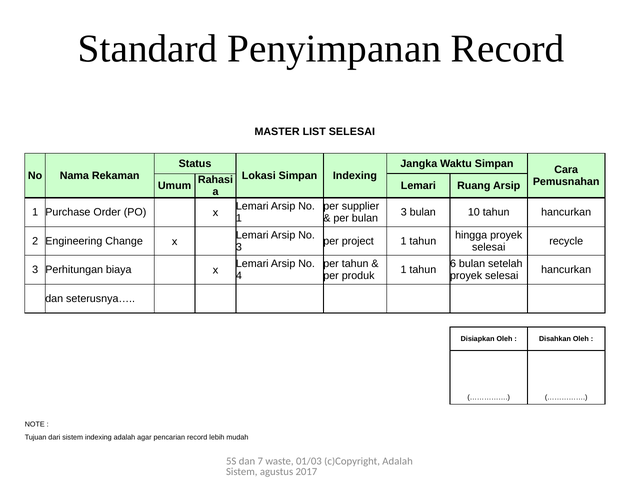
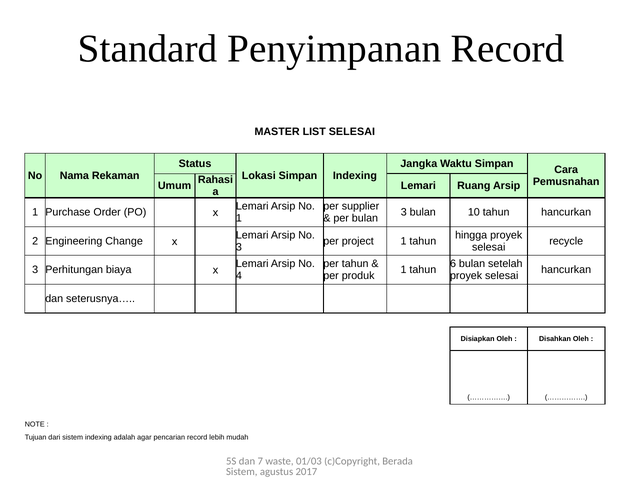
c)Copyright Adalah: Adalah -> Berada
